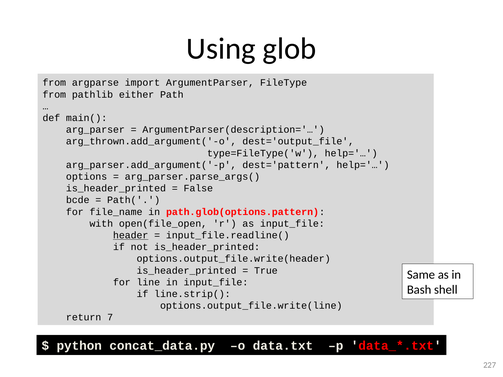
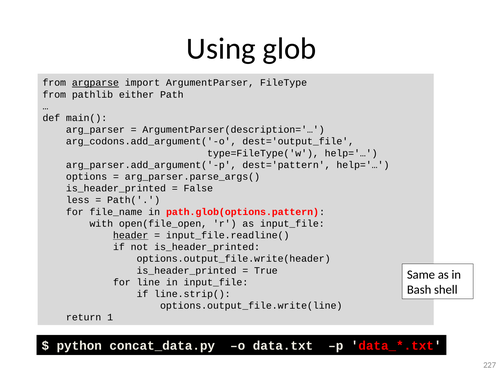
argparse underline: none -> present
arg_thrown.add_argument('-o: arg_thrown.add_argument('-o -> arg_codons.add_argument('-o
bcde: bcde -> less
7: 7 -> 1
